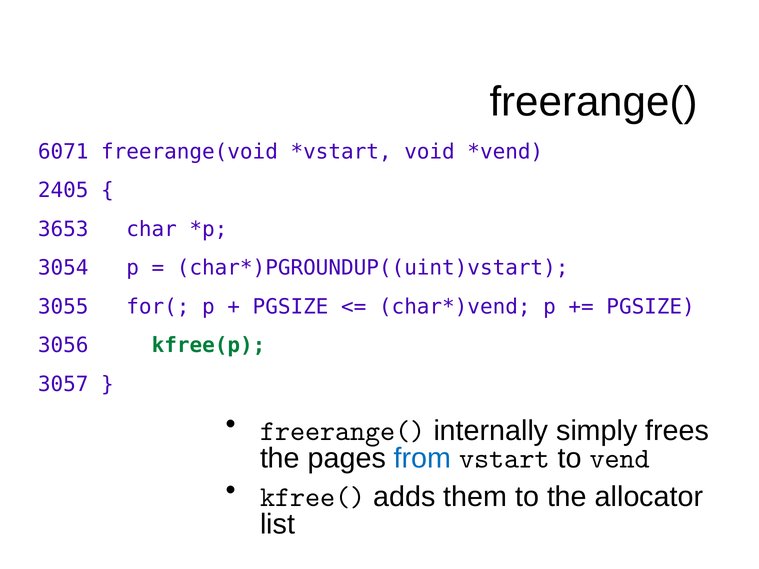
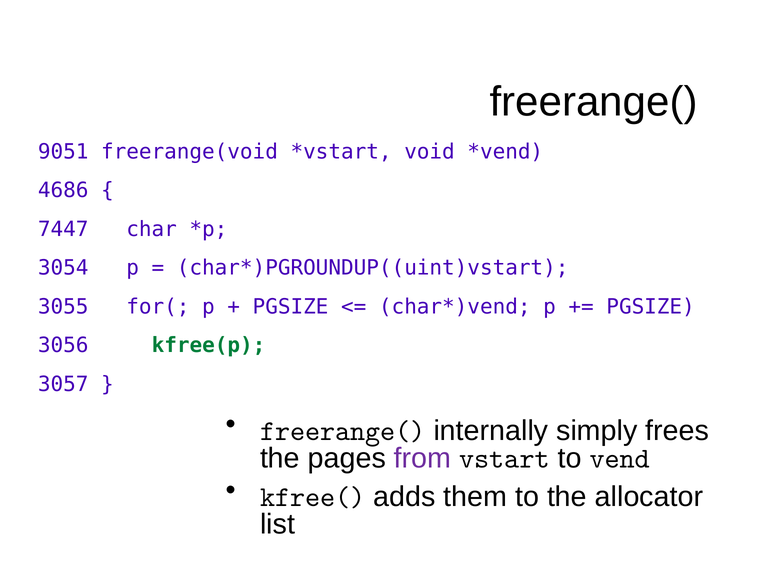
6071: 6071 -> 9051
2405: 2405 -> 4686
3653: 3653 -> 7447
from colour: blue -> purple
